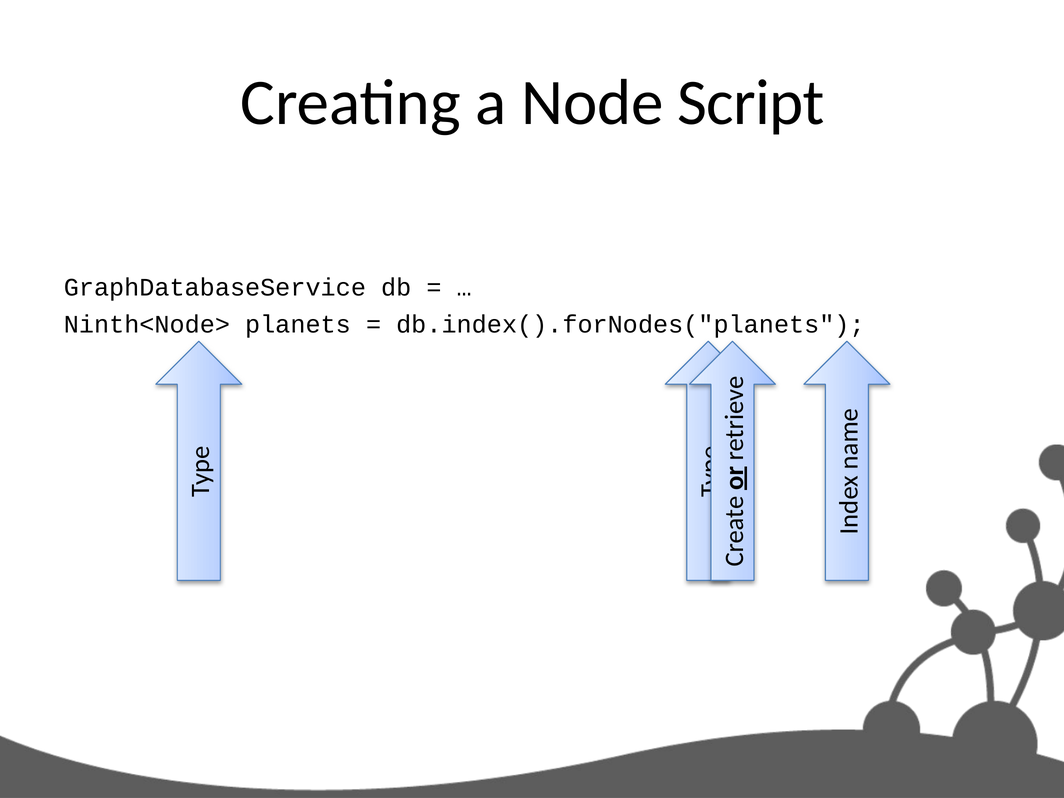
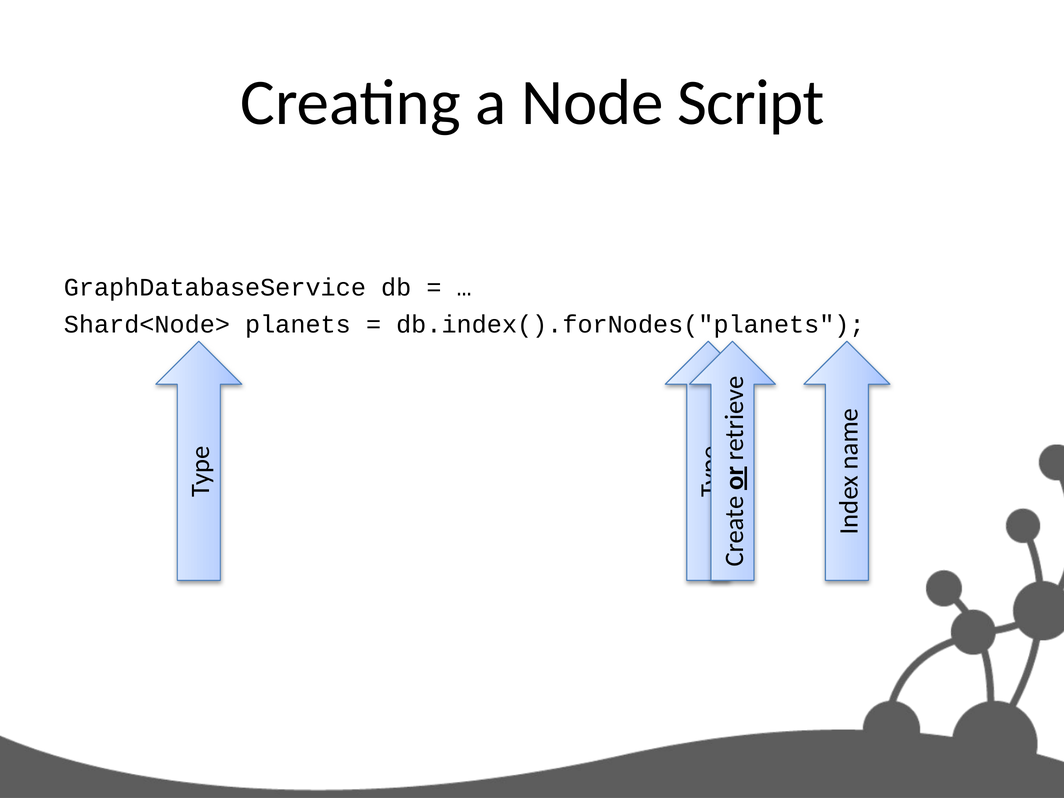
Ninth<Node>: Ninth<Node> -> Shard<Node>
